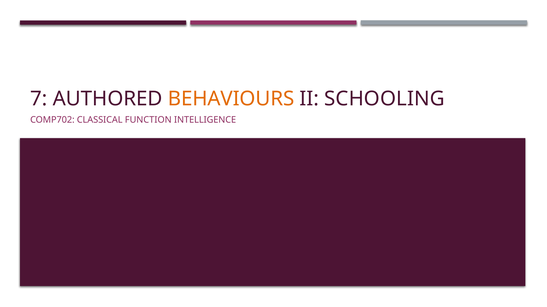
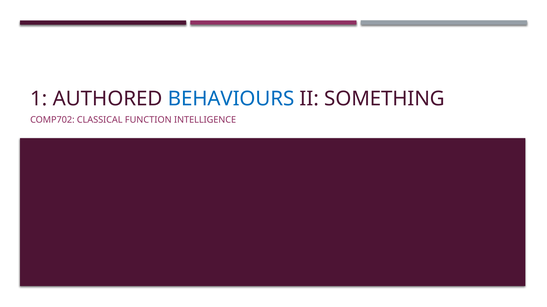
7: 7 -> 1
BEHAVIOURS colour: orange -> blue
SCHOOLING: SCHOOLING -> SOMETHING
